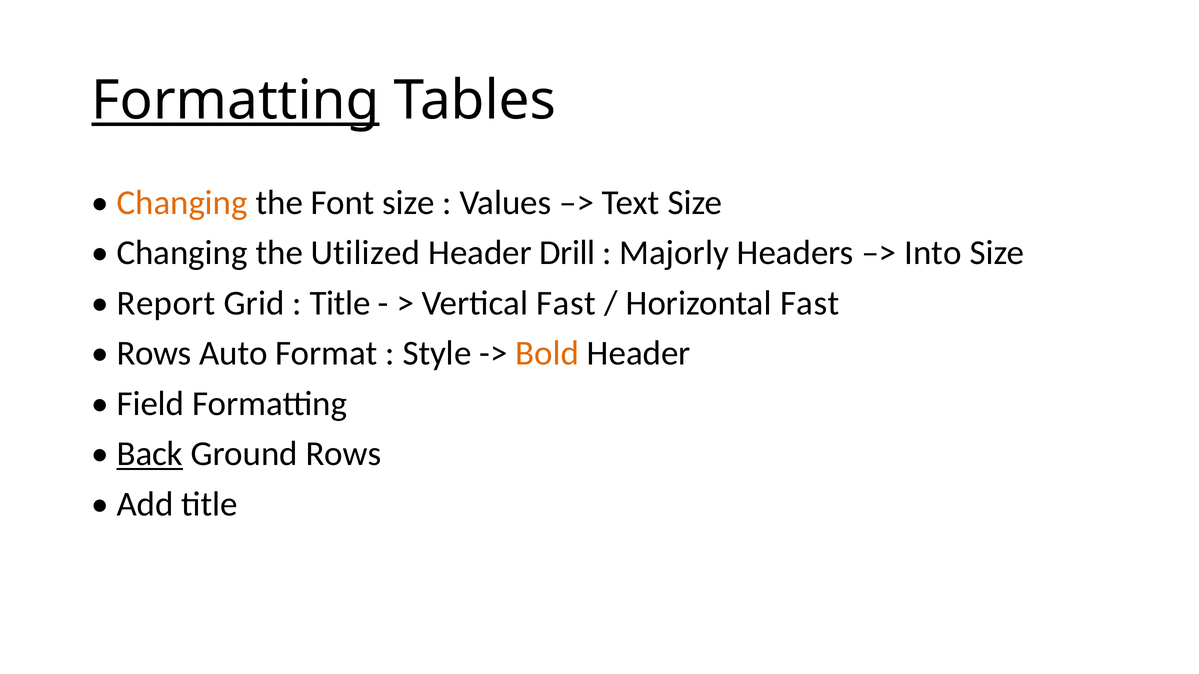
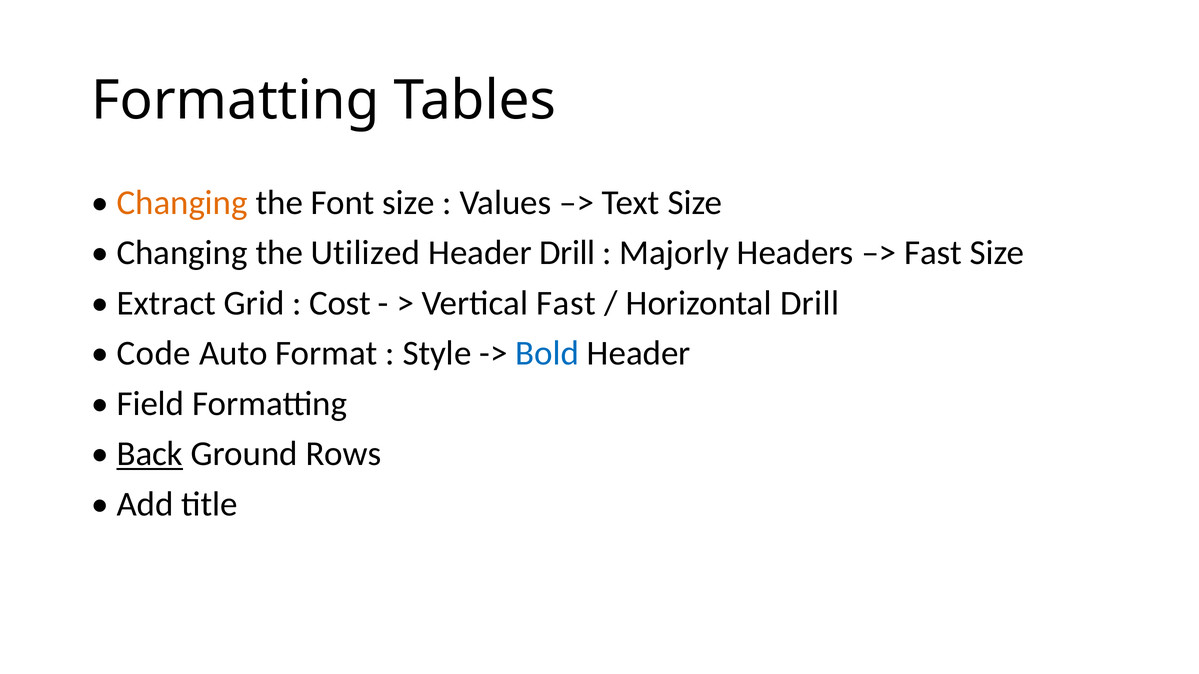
Formatting at (235, 101) underline: present -> none
Into at (933, 253): Into -> Fast
Report: Report -> Extract
Title at (340, 303): Title -> Cost
Horizontal Fast: Fast -> Drill
Rows at (154, 354): Rows -> Code
Bold colour: orange -> blue
